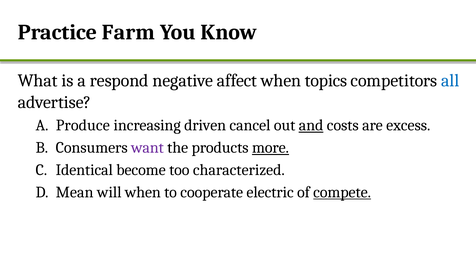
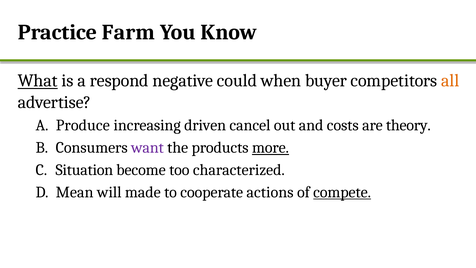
What underline: none -> present
affect: affect -> could
topics: topics -> buyer
all colour: blue -> orange
and underline: present -> none
excess: excess -> theory
Identical: Identical -> Situation
will when: when -> made
electric: electric -> actions
